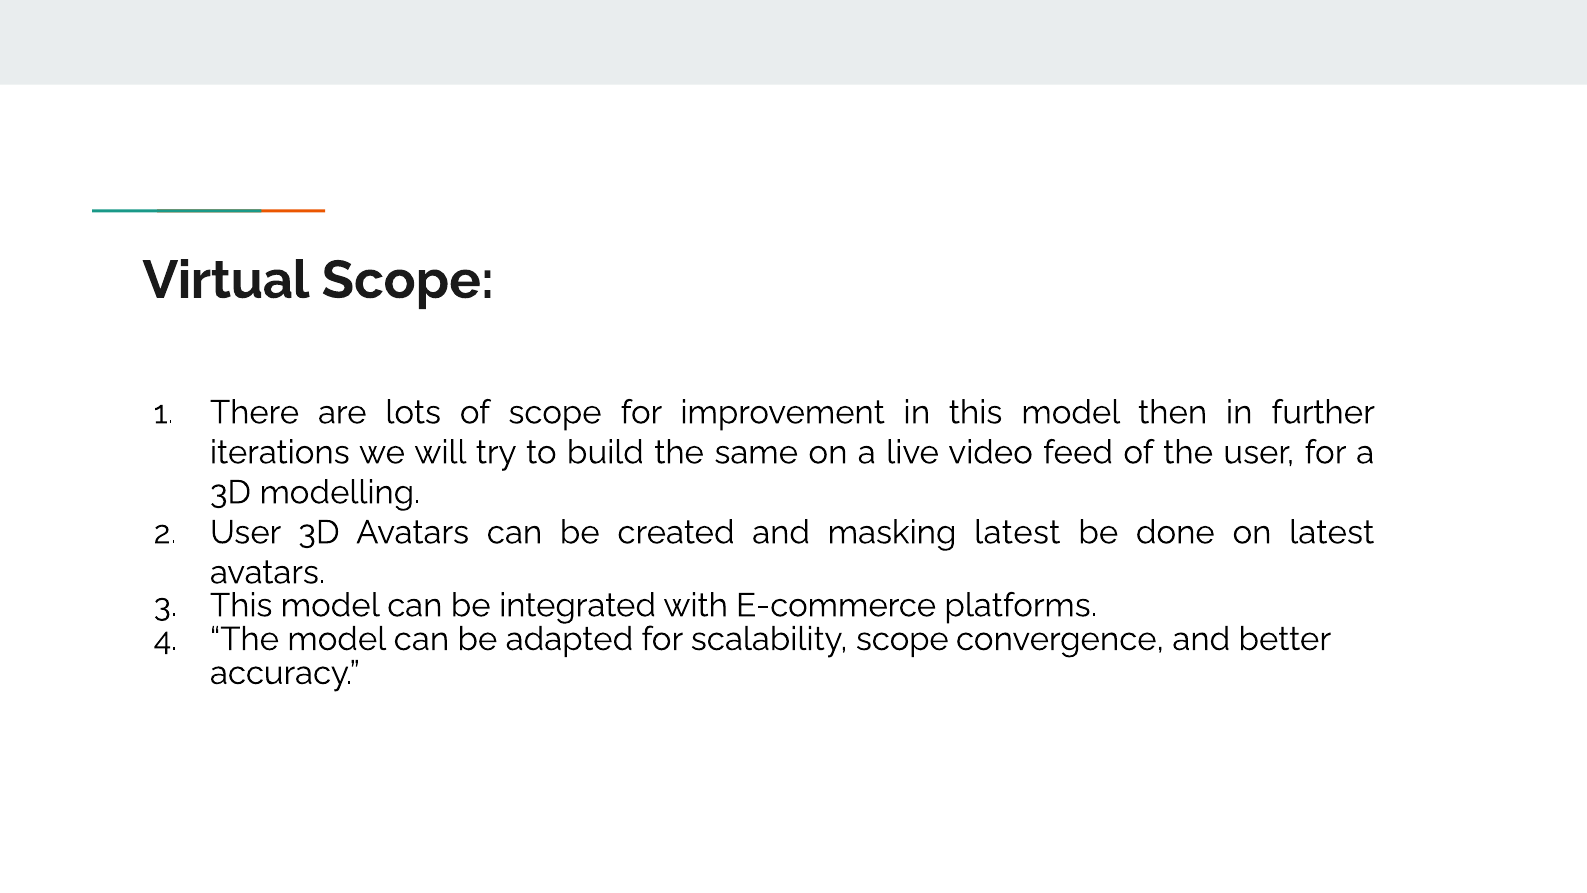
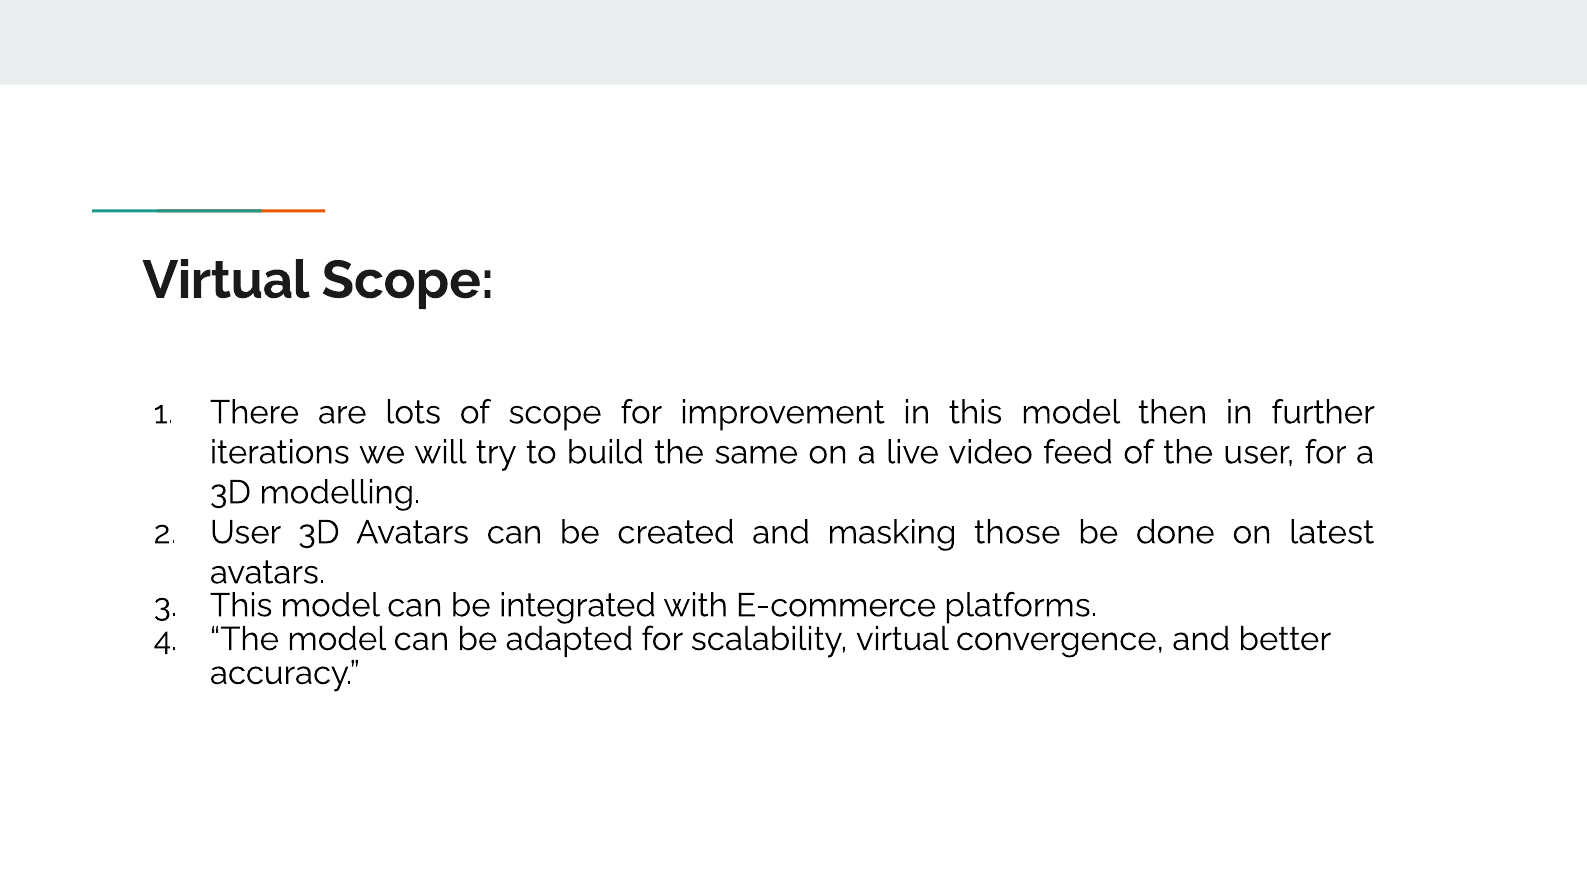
masking latest: latest -> those
scalability scope: scope -> virtual
